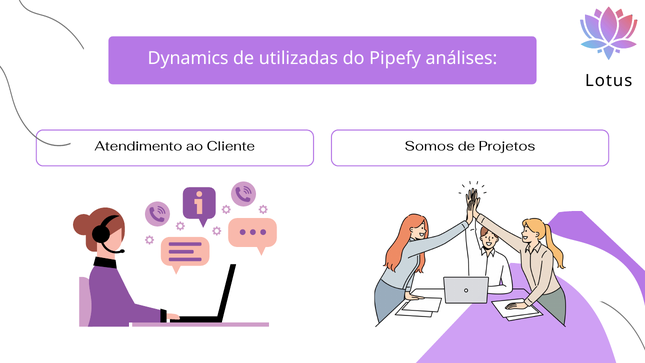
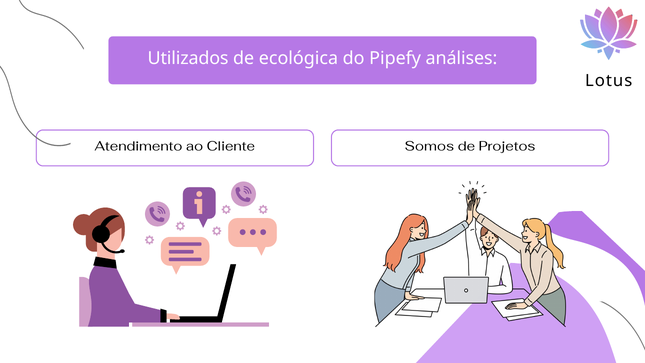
Dynamics: Dynamics -> Utilizados
utilizadas: utilizadas -> ecológica
